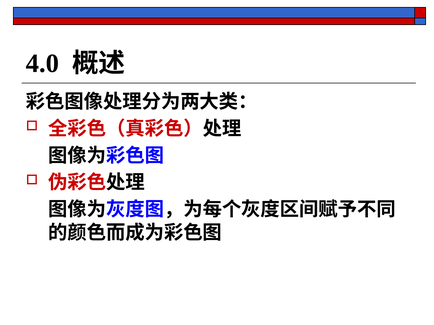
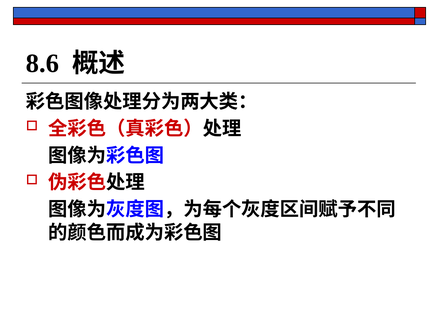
4.0: 4.0 -> 8.6
